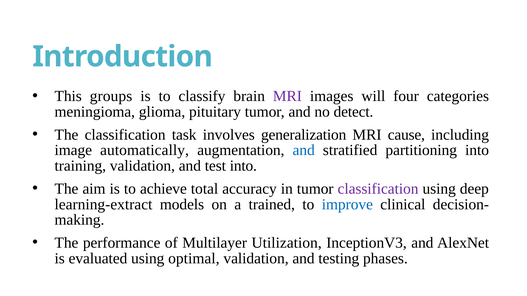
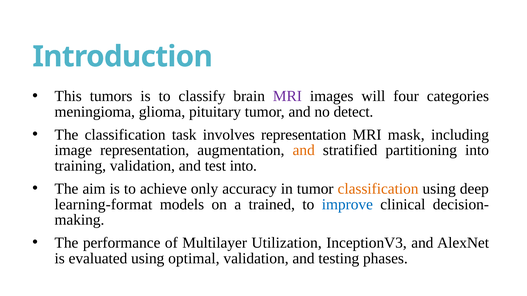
groups: groups -> tumors
involves generalization: generalization -> representation
cause: cause -> mask
image automatically: automatically -> representation
and at (304, 150) colour: blue -> orange
total: total -> only
classification at (378, 189) colour: purple -> orange
learning-extract: learning-extract -> learning-format
